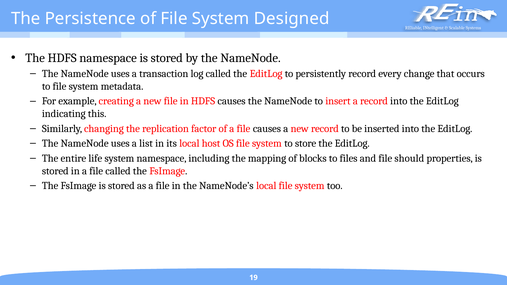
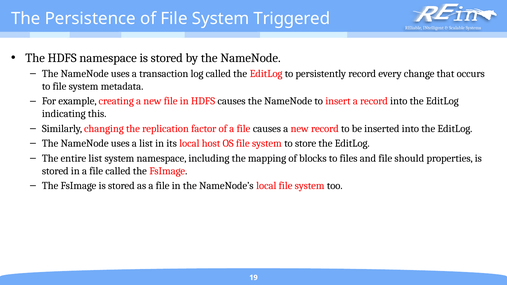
Designed: Designed -> Triggered
entire life: life -> list
